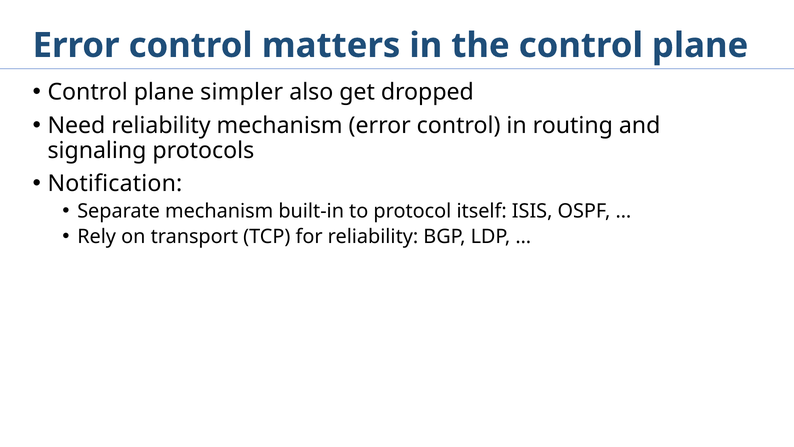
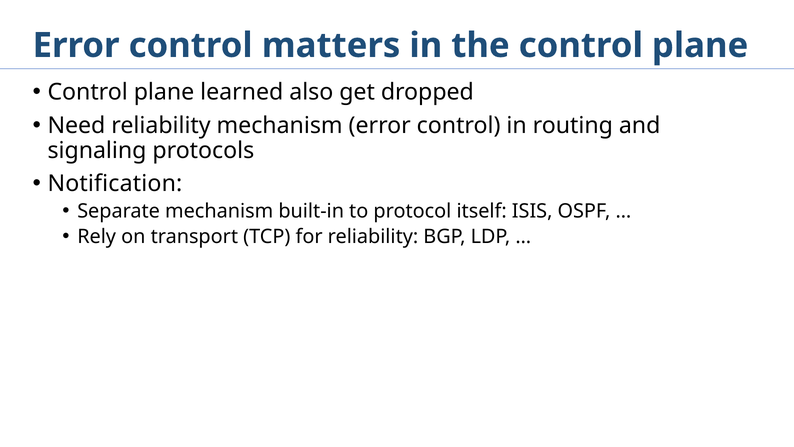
simpler: simpler -> learned
